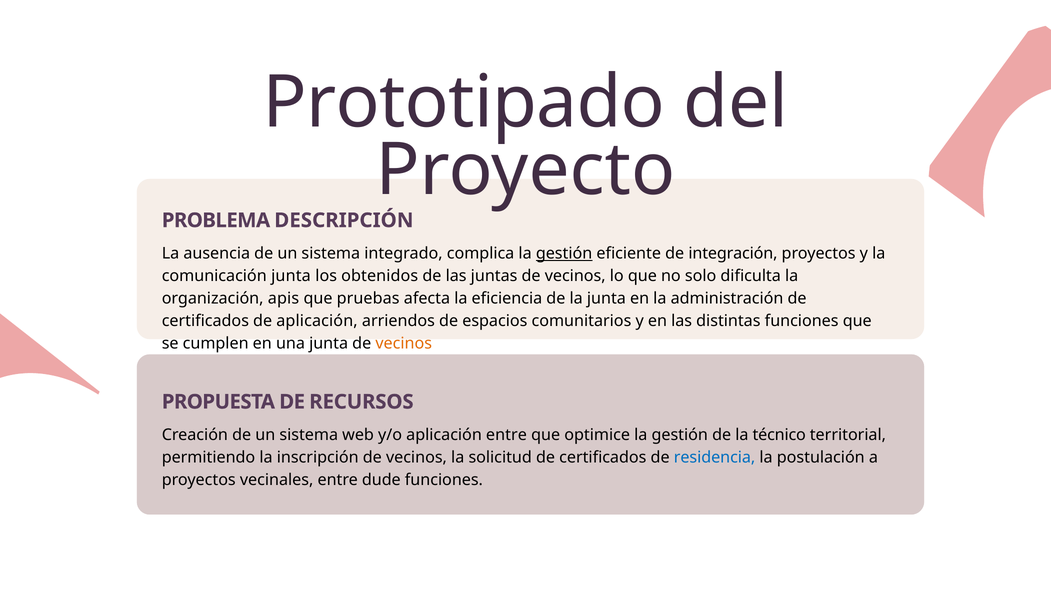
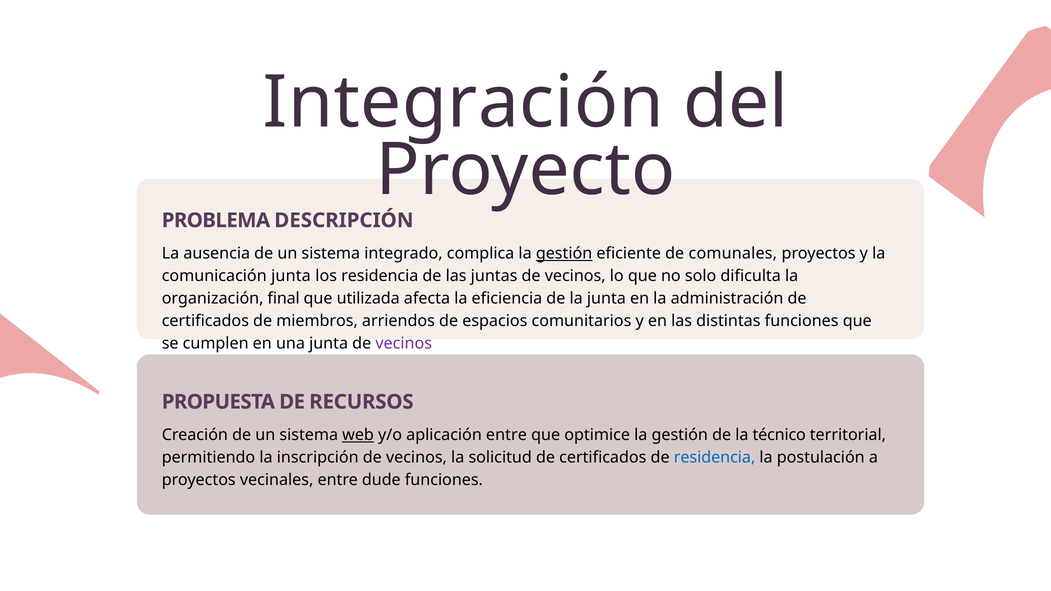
Prototipado: Prototipado -> Integración
integración: integración -> comunales
los obtenidos: obtenidos -> residencia
apis: apis -> final
pruebas: pruebas -> utilizada
de aplicación: aplicación -> miembros
vecinos at (404, 344) colour: orange -> purple
web underline: none -> present
